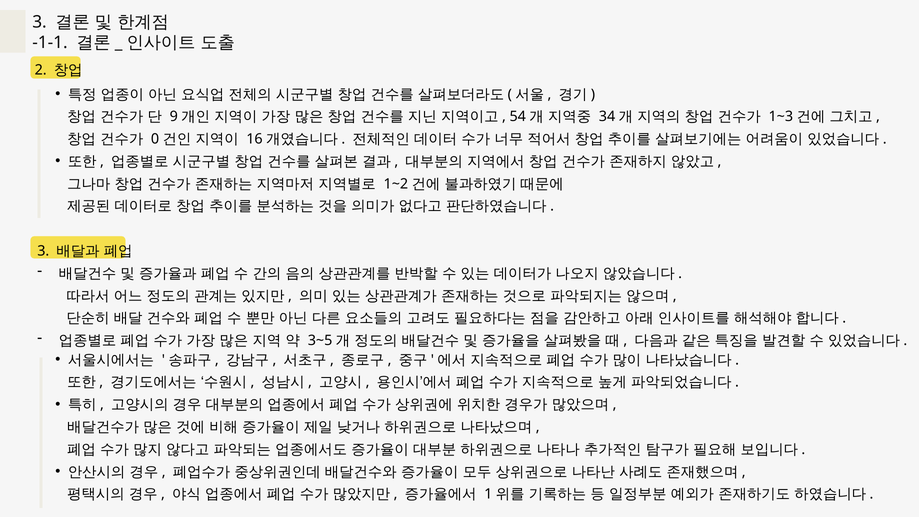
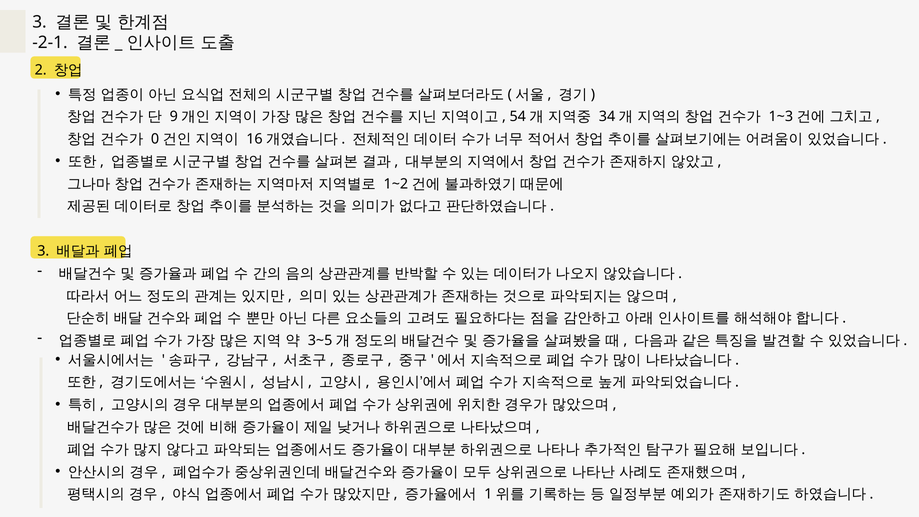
-1-1: -1-1 -> -2-1
